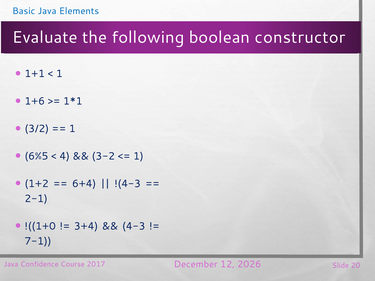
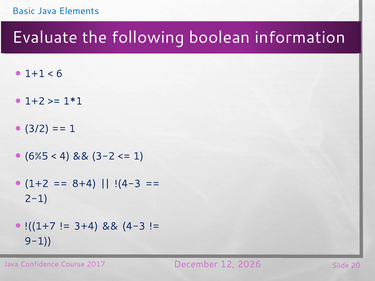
constructor: constructor -> information
1 at (59, 74): 1 -> 6
1+6 at (35, 101): 1+6 -> 1+2
6+4: 6+4 -> 8+4
!((1+0: !((1+0 -> !((1+7
7-1: 7-1 -> 9-1
